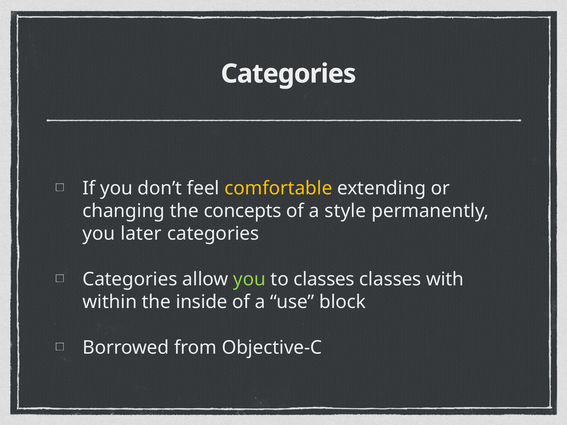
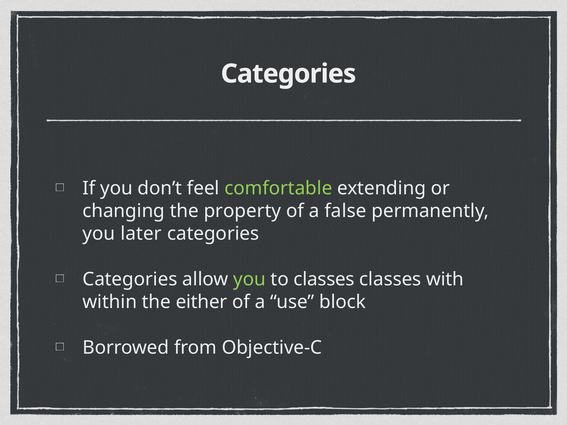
comfortable colour: yellow -> light green
concepts: concepts -> property
style: style -> false
inside: inside -> either
